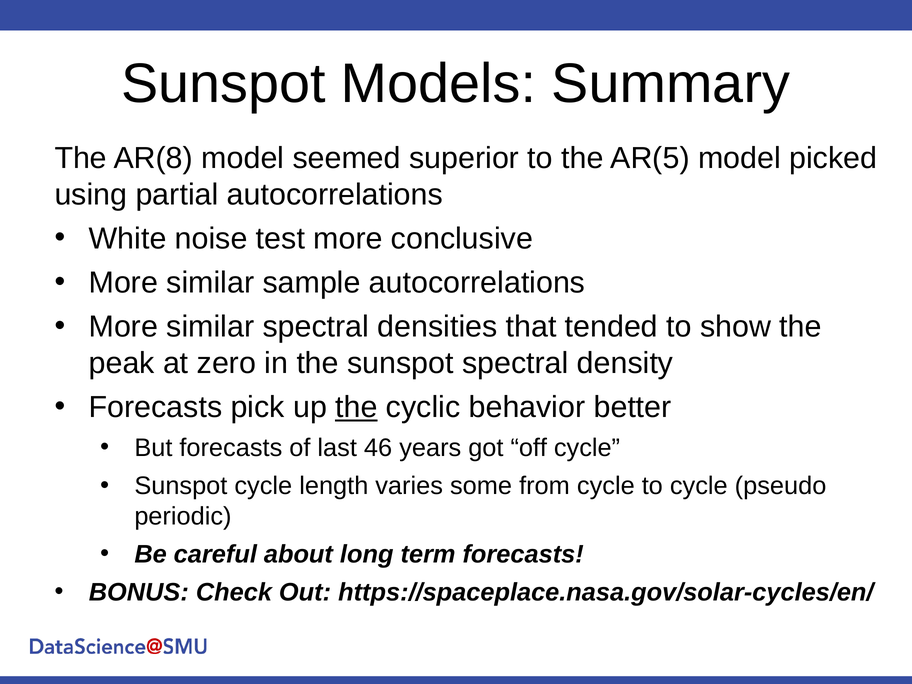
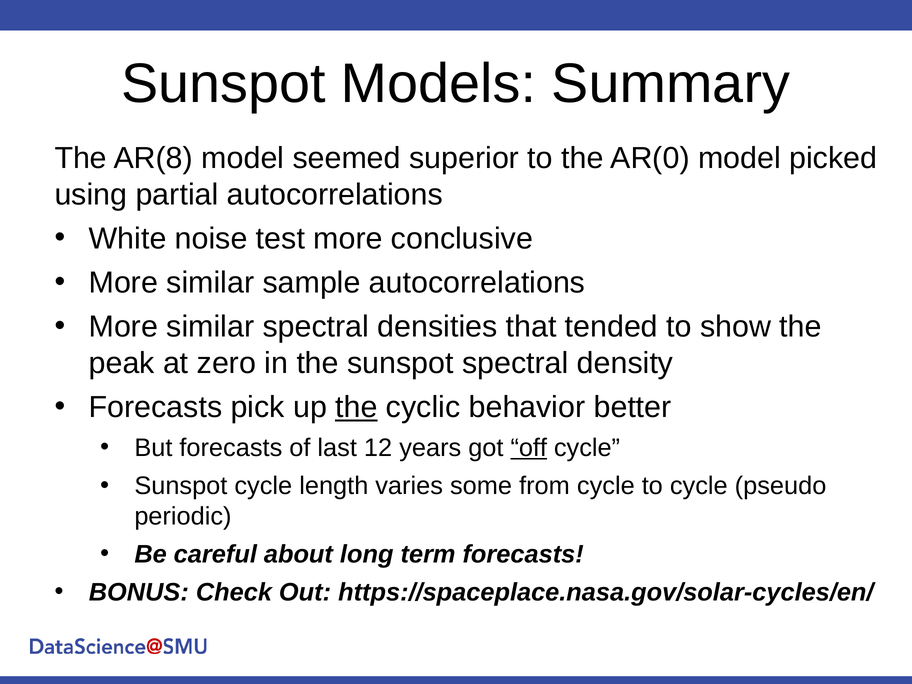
AR(5: AR(5 -> AR(0
46: 46 -> 12
off underline: none -> present
